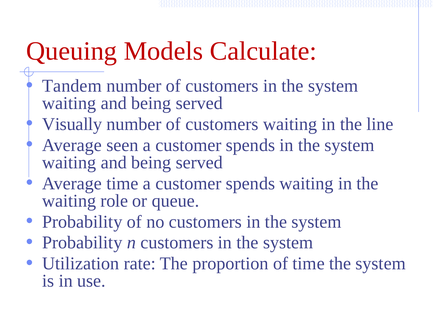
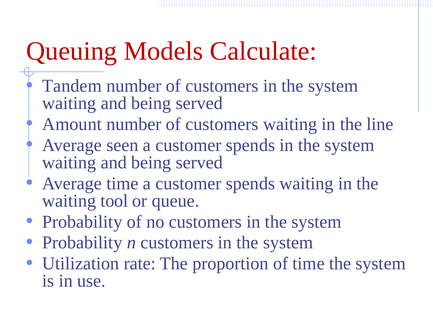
Visually: Visually -> Amount
role: role -> tool
